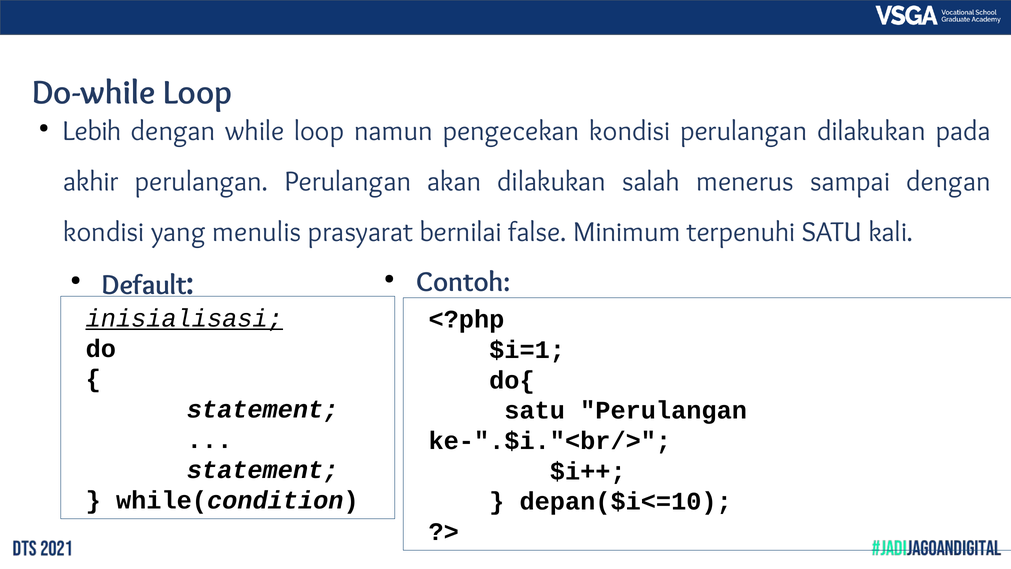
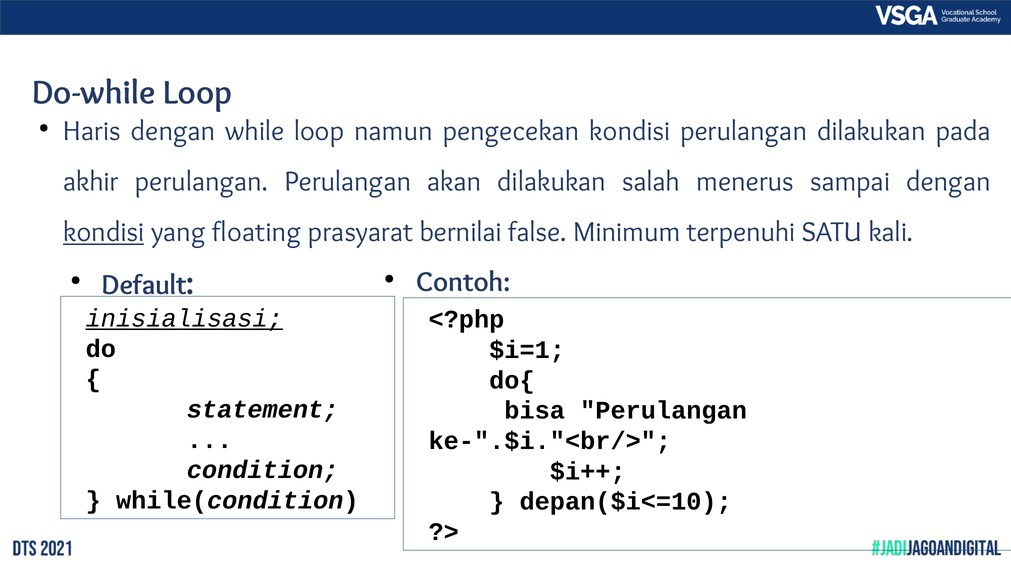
Lebih: Lebih -> Haris
kondisi at (104, 232) underline: none -> present
menulis: menulis -> floating
satu at (535, 410): satu -> bisa
statement at (263, 470): statement -> condition
